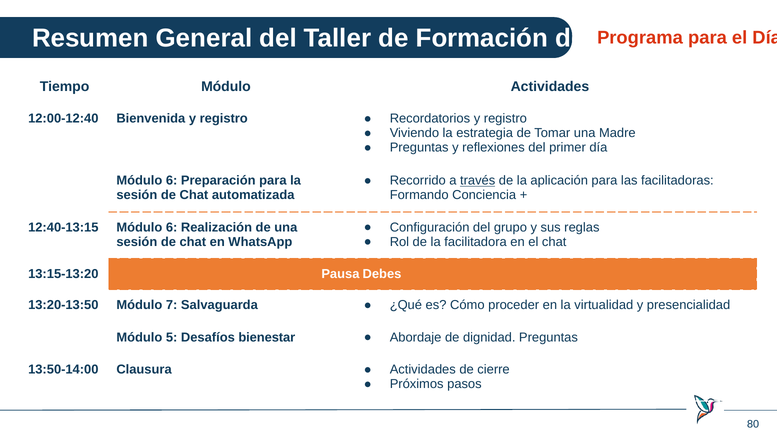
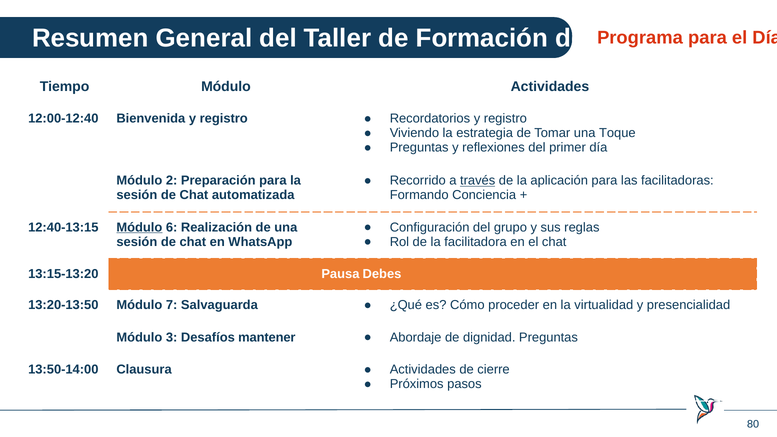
Madre: Madre -> Toque
6 at (172, 181): 6 -> 2
Módulo at (139, 227) underline: none -> present
5: 5 -> 3
bienestar: bienestar -> mantener
